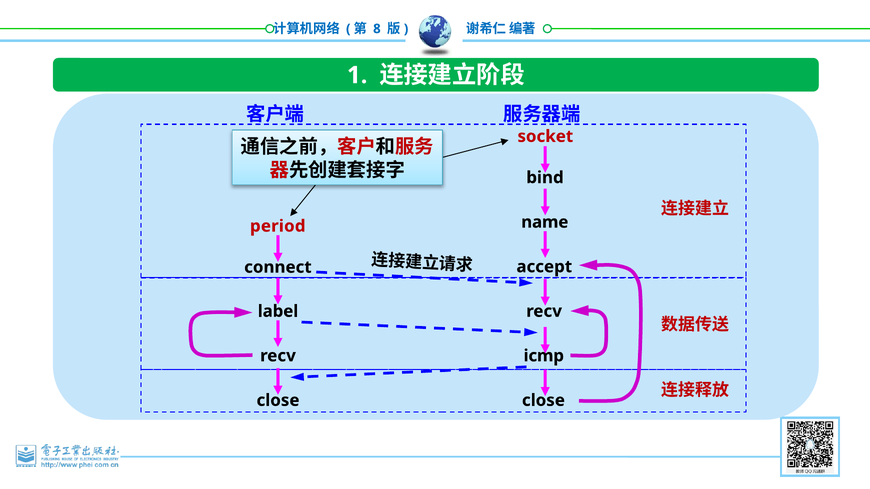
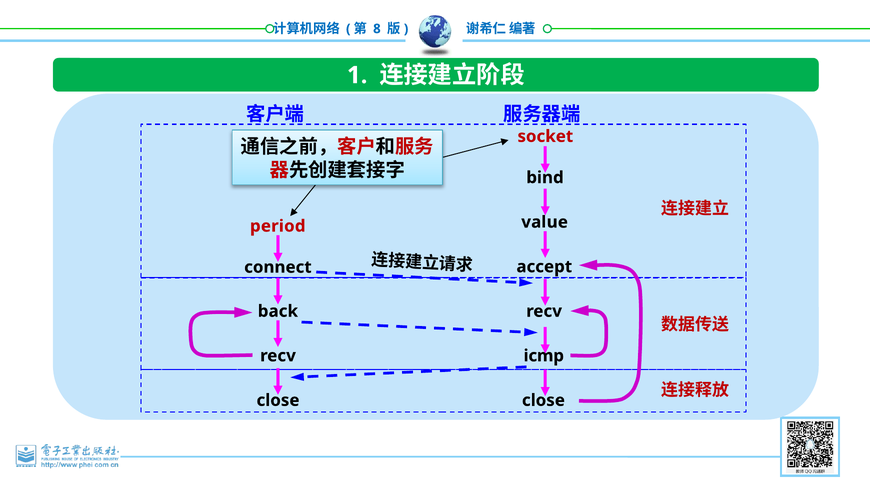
name: name -> value
label: label -> back
